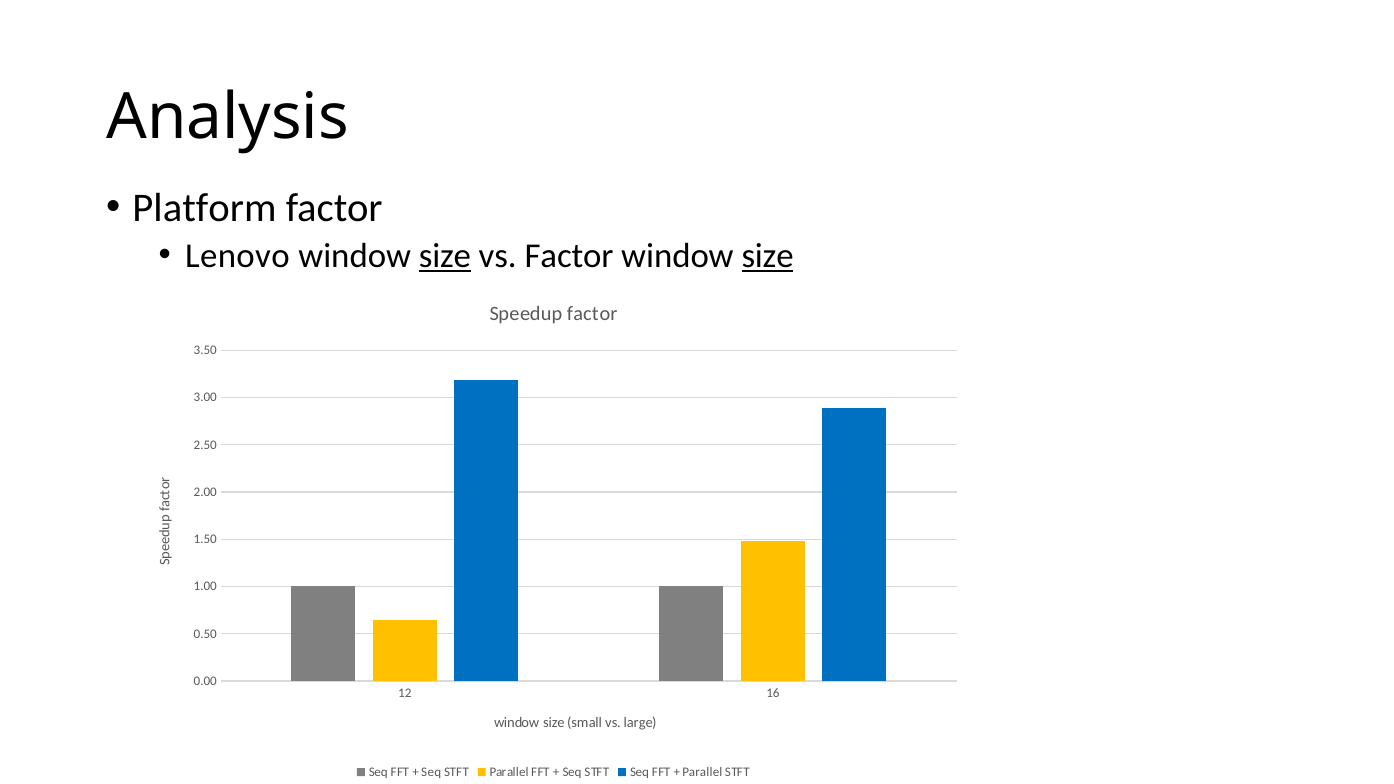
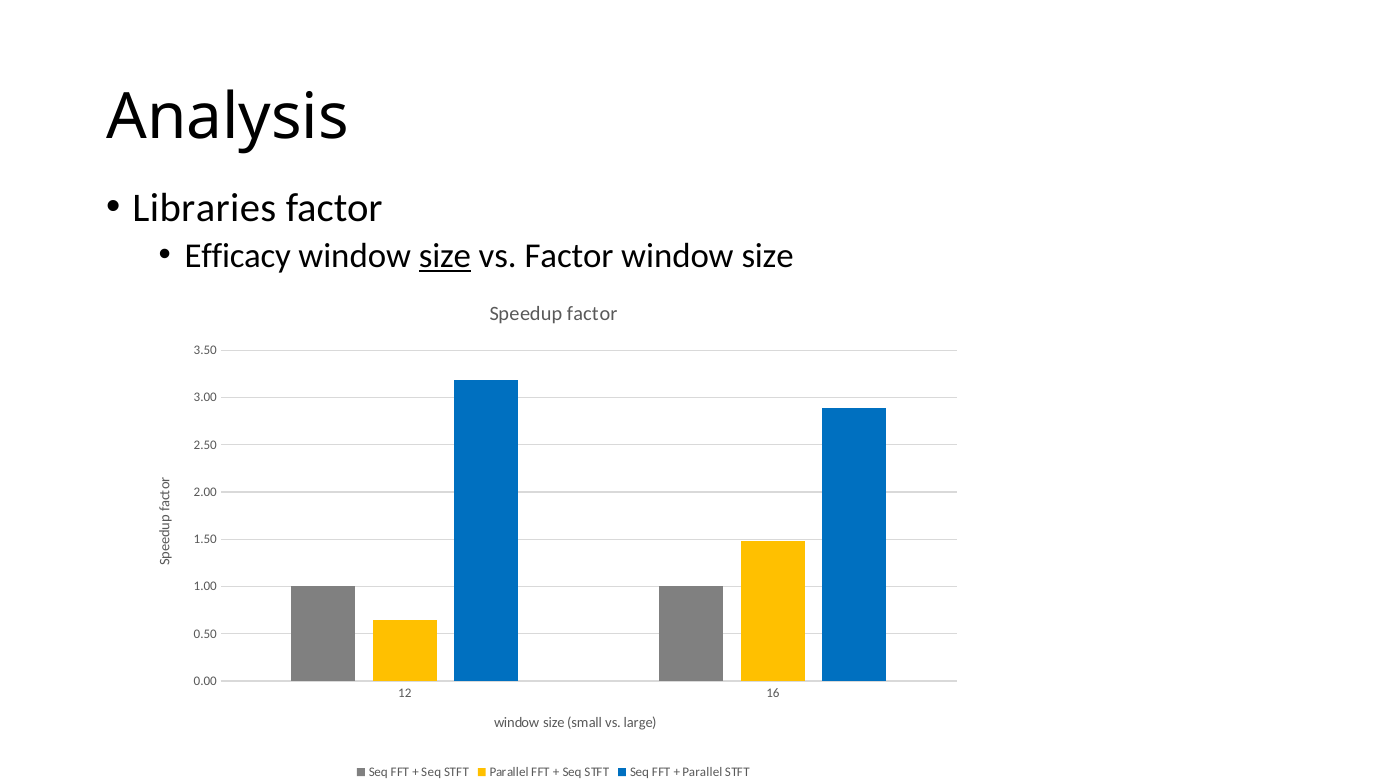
Platform: Platform -> Libraries
Lenovo: Lenovo -> Efficacy
size at (768, 256) underline: present -> none
